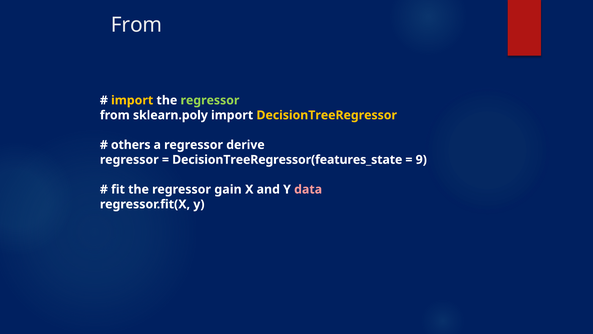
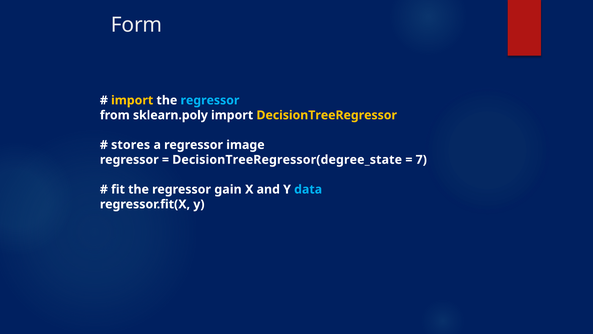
From at (137, 25): From -> Form
regressor at (210, 100) colour: light green -> light blue
others: others -> stores
derive: derive -> image
DecisionTreeRegressor(features_state: DecisionTreeRegressor(features_state -> DecisionTreeRegressor(degree_state
9: 9 -> 7
data colour: pink -> light blue
